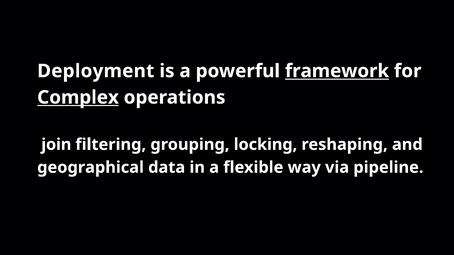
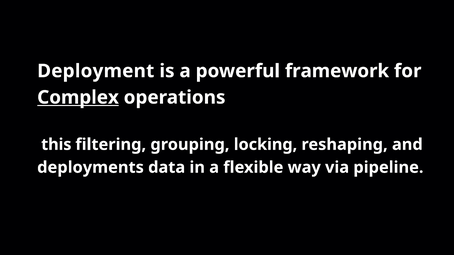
framework underline: present -> none
join: join -> this
geographical: geographical -> deployments
